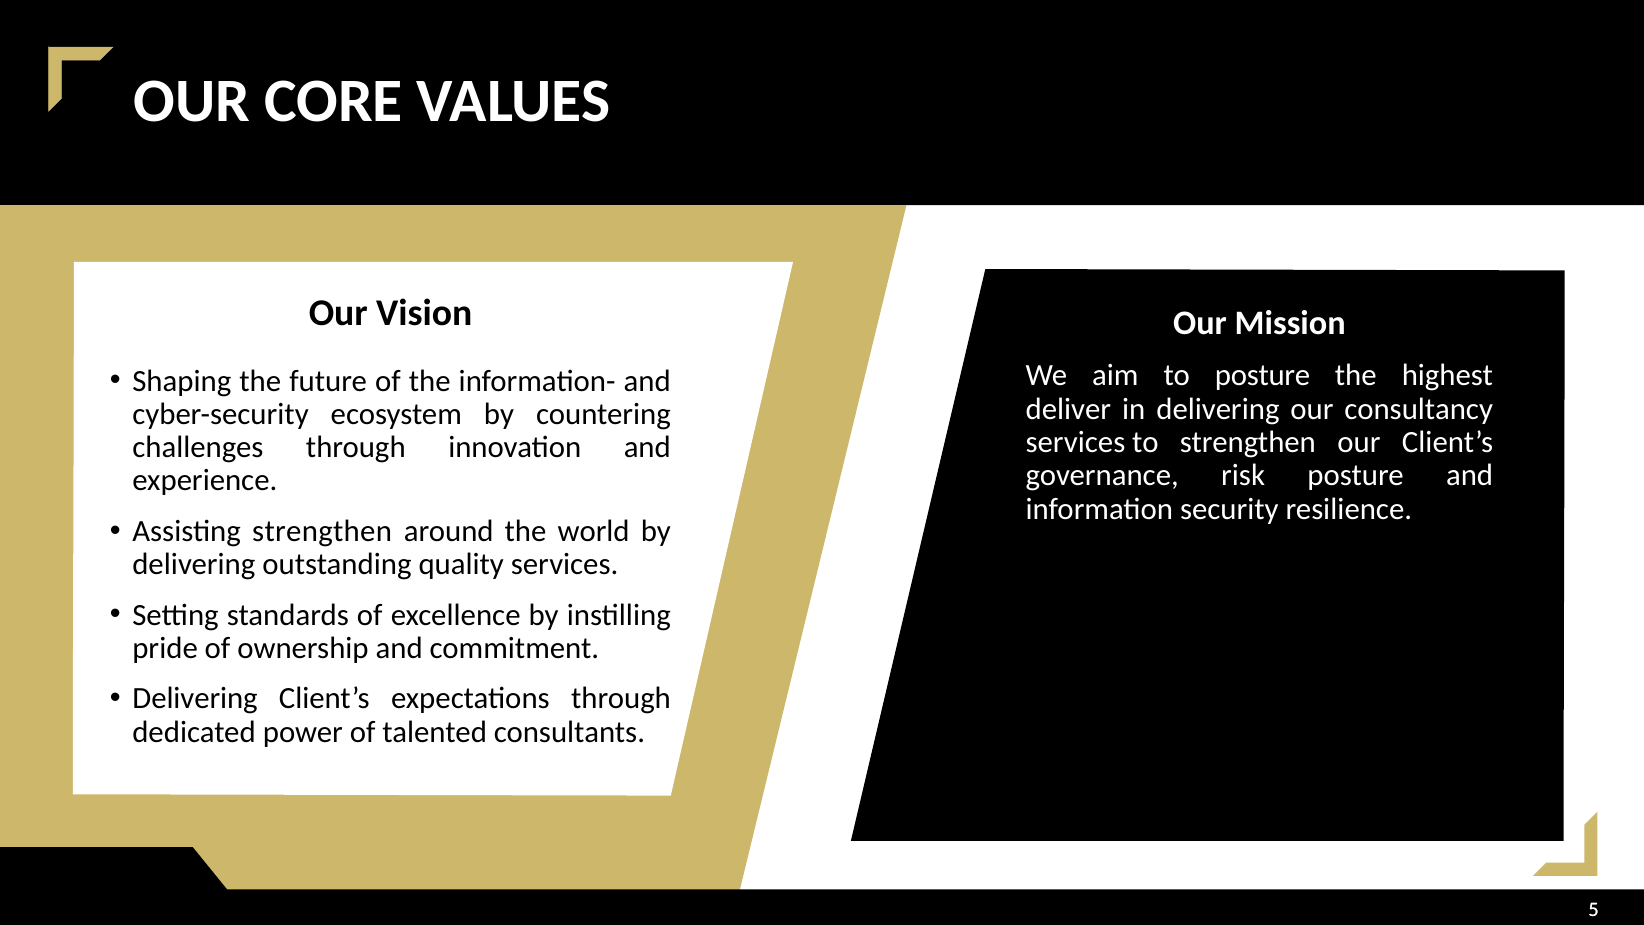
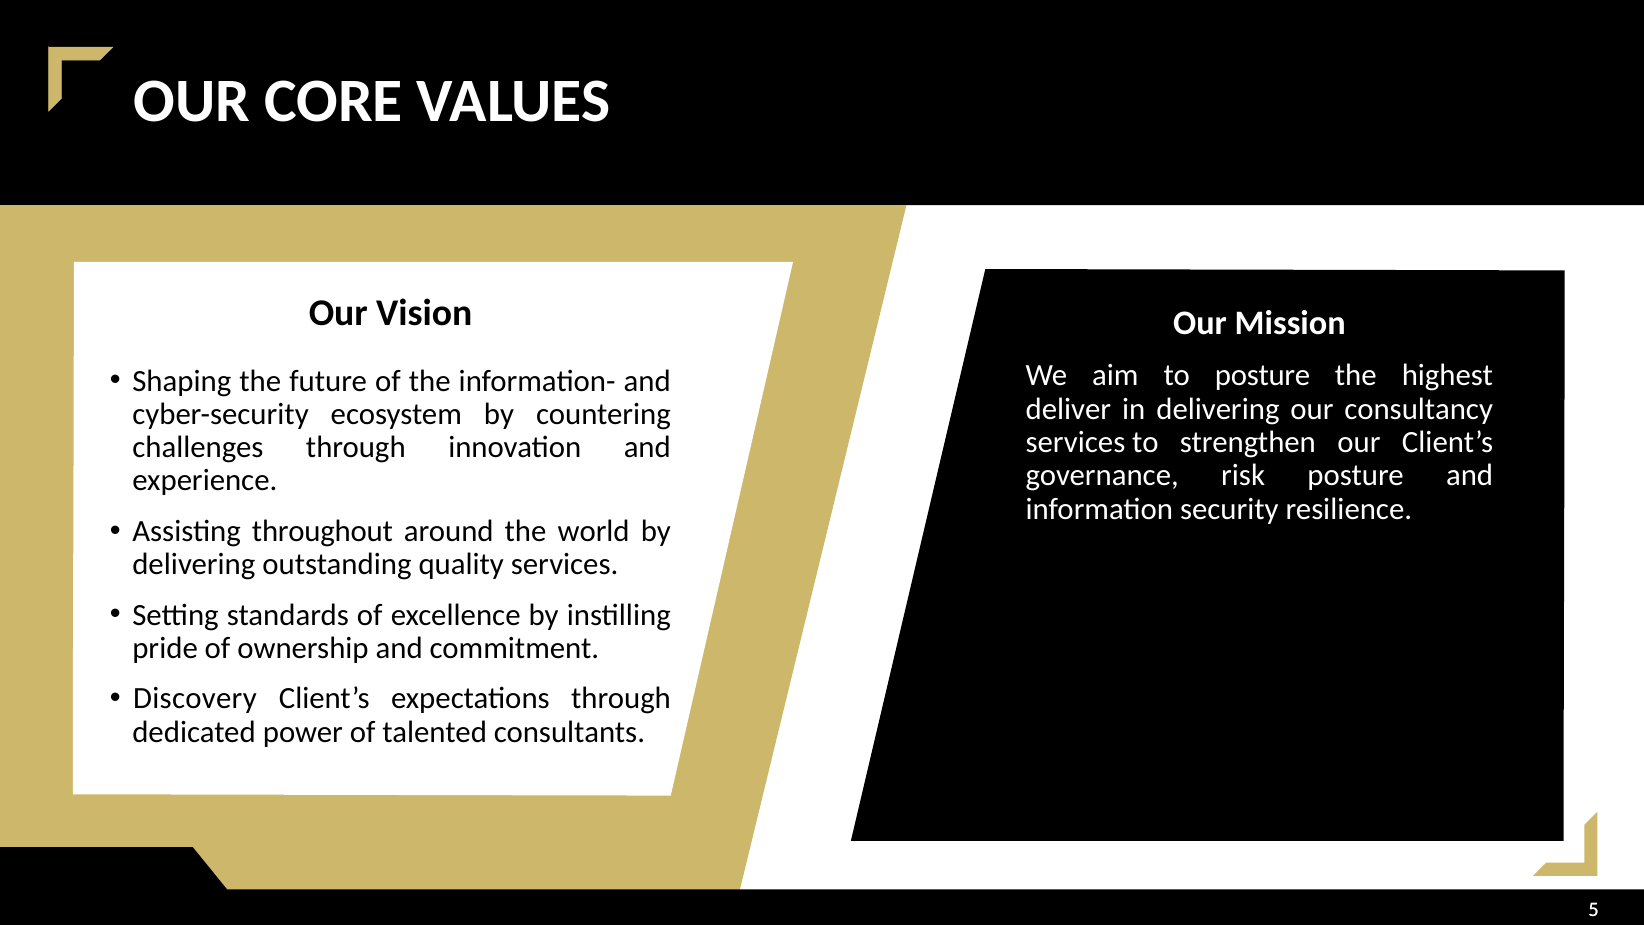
Assisting strengthen: strengthen -> throughout
Delivering at (195, 699): Delivering -> Discovery
